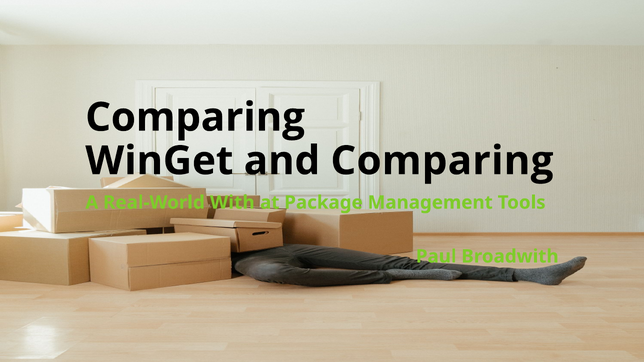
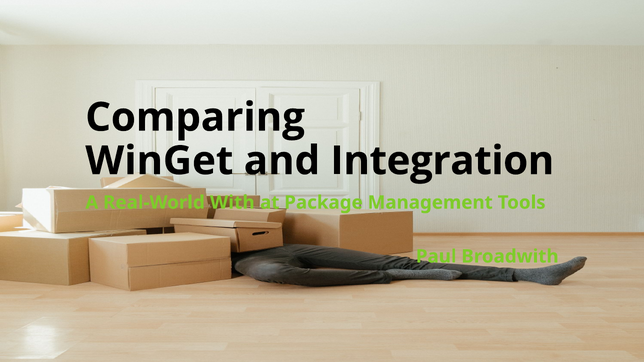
and Comparing: Comparing -> Integration
